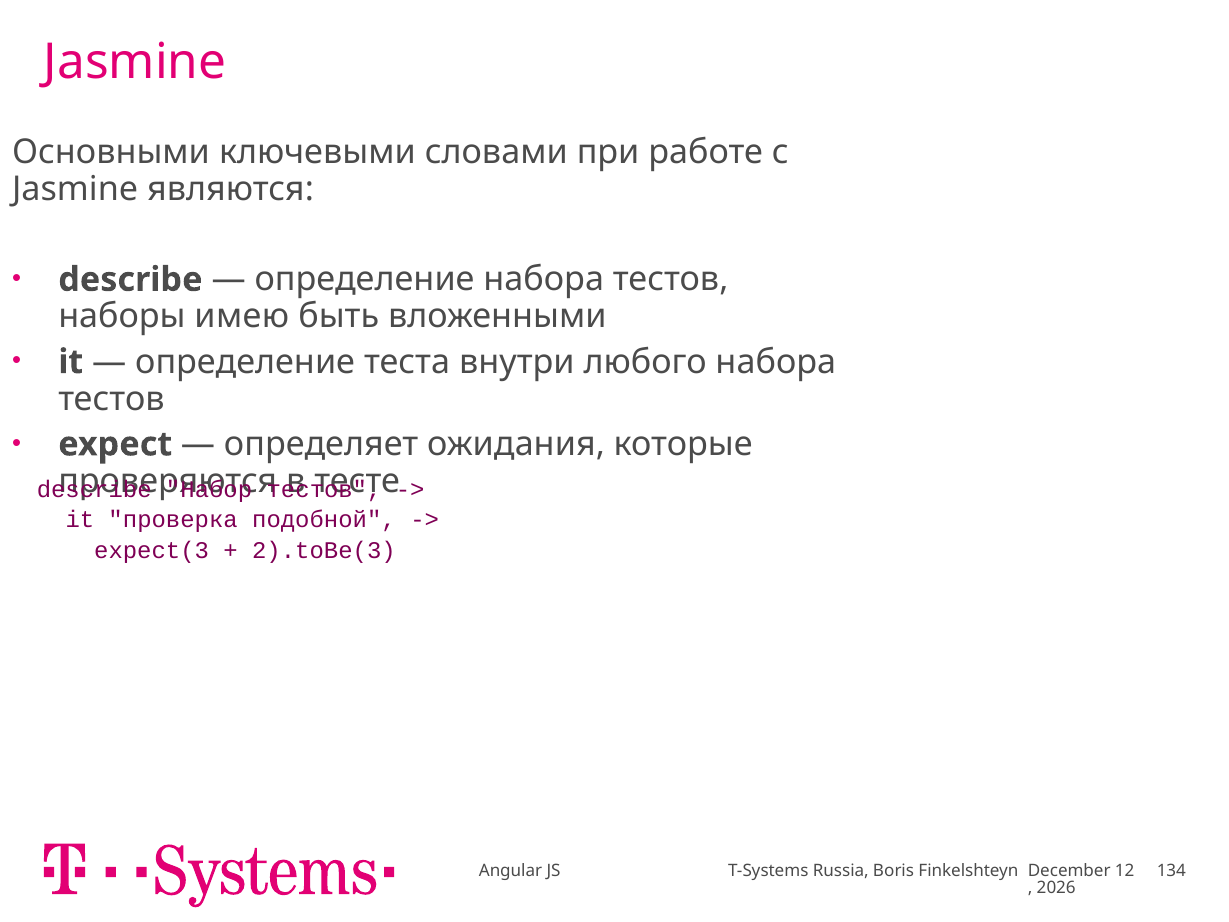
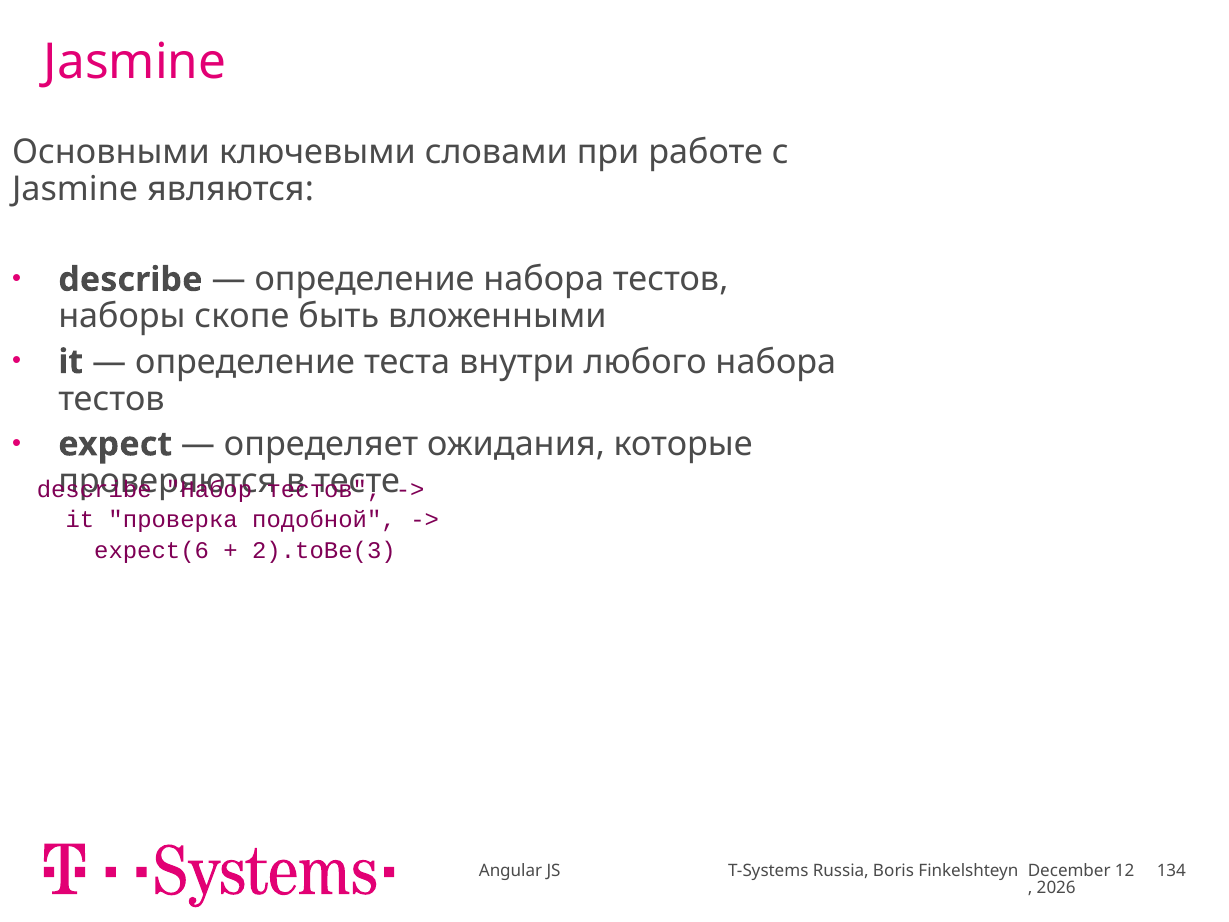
имею: имею -> скопе
expect(3: expect(3 -> expect(6
